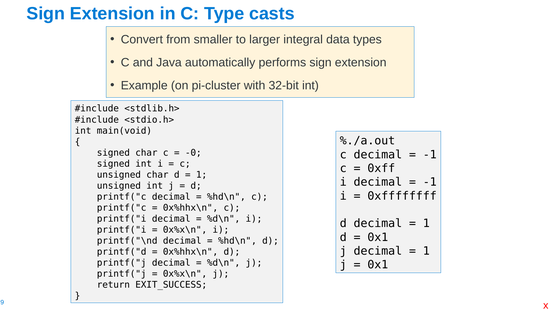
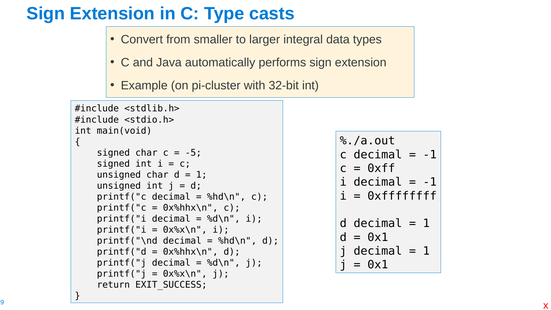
-0: -0 -> -5
